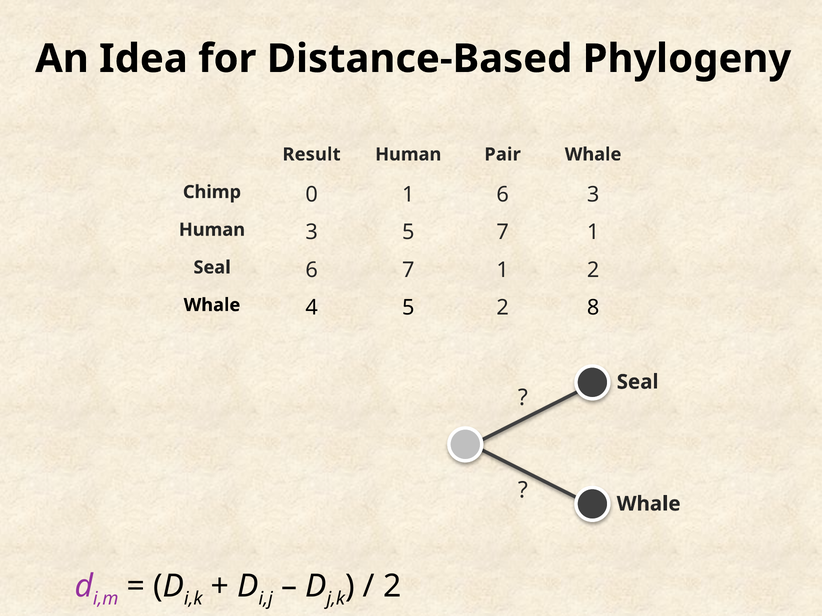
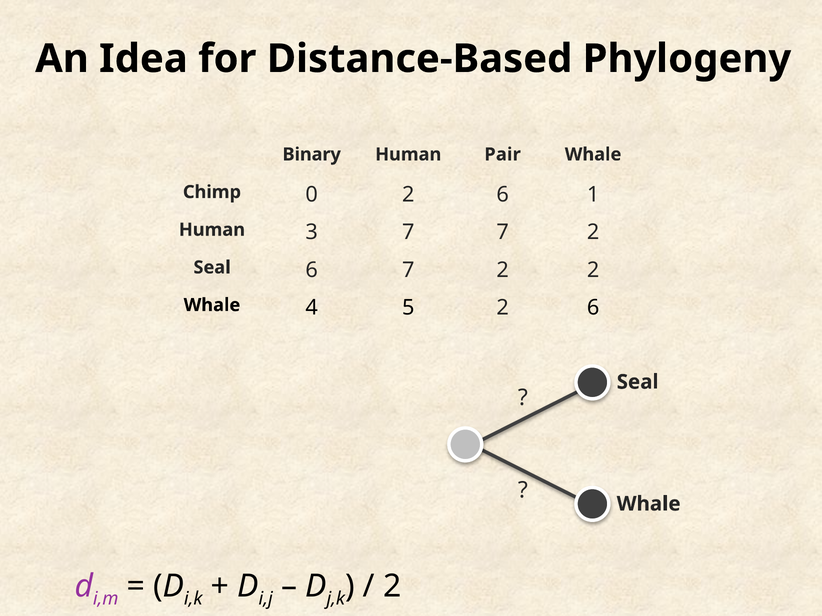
Result: Result -> Binary
0 1: 1 -> 2
6 3: 3 -> 1
3 5: 5 -> 7
1 at (593, 232): 1 -> 2
6 7 1: 1 -> 2
5 2 8: 8 -> 6
